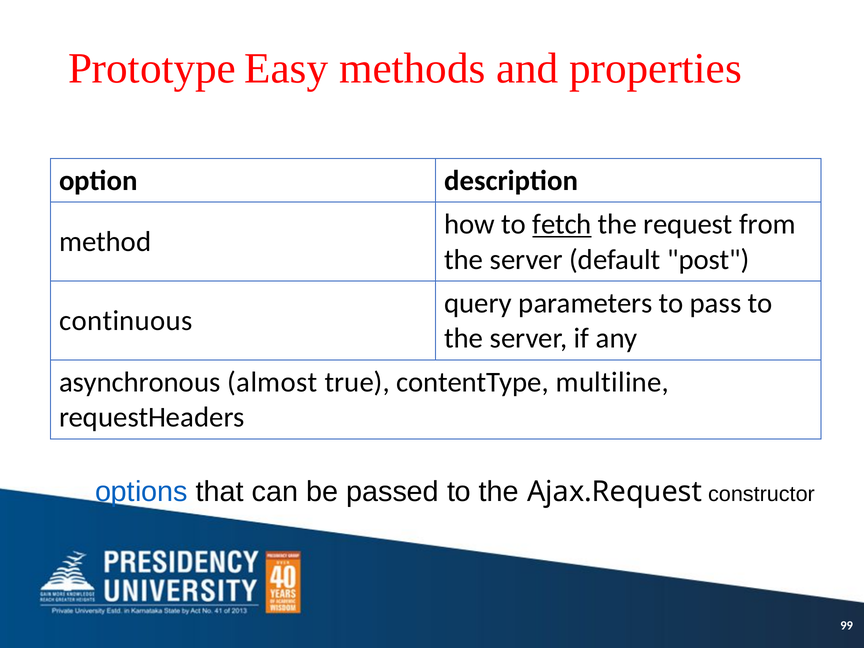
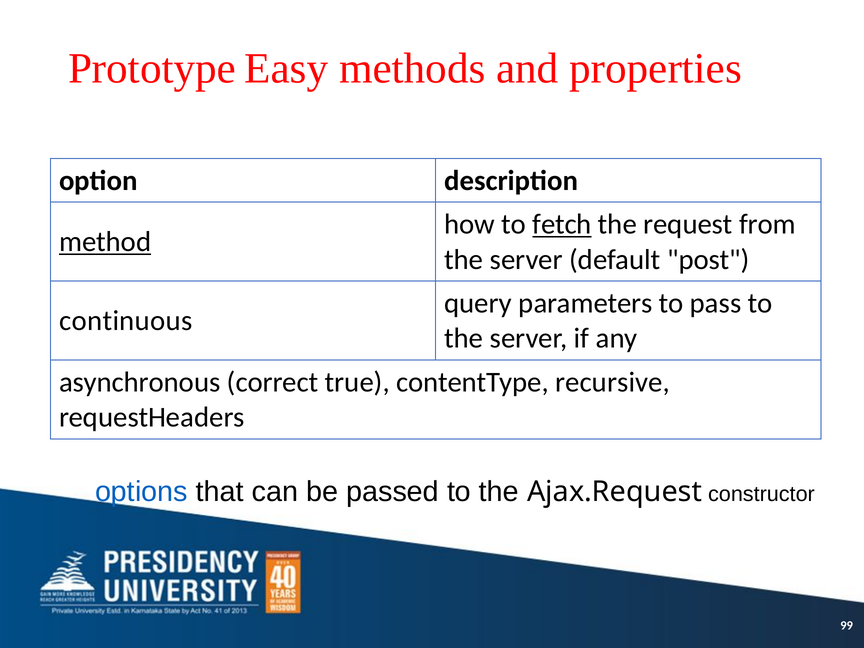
method underline: none -> present
almost: almost -> correct
multiline: multiline -> recursive
